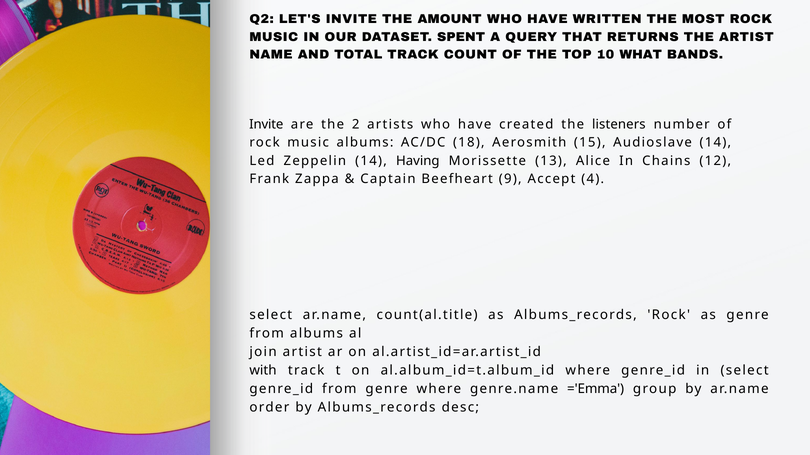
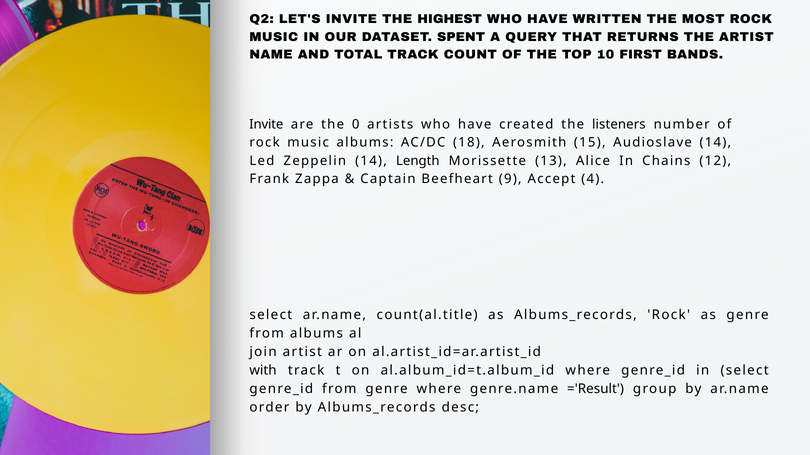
AMOUNT: AMOUNT -> HIGHEST
WHAT: WHAT -> FIRST
2: 2 -> 0
Having: Having -> Length
='Emma: ='Emma -> ='Result
